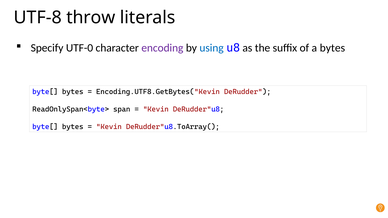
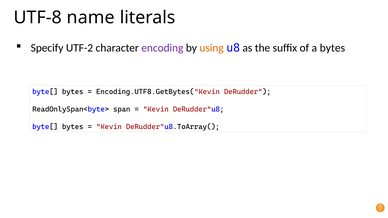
throw: throw -> name
UTF-0: UTF-0 -> UTF-2
using colour: blue -> orange
